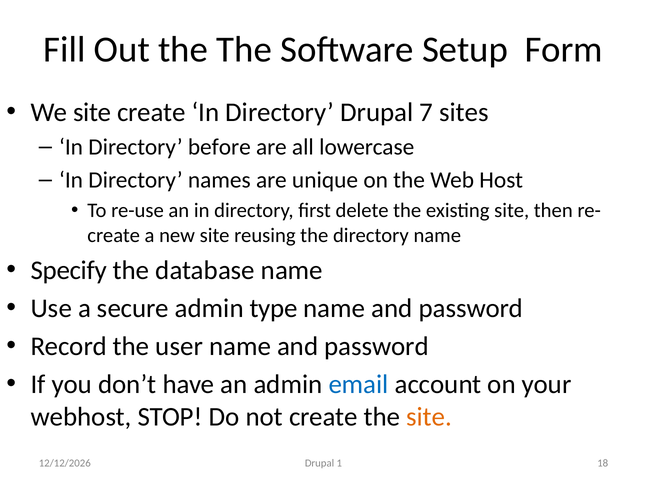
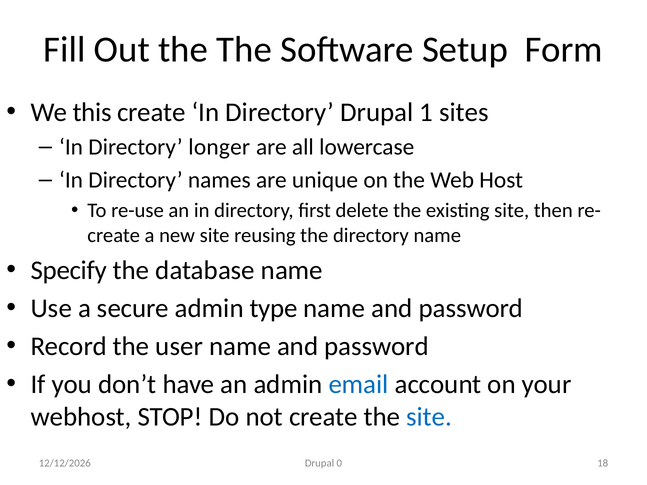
We site: site -> this
7: 7 -> 1
before: before -> longer
site at (429, 417) colour: orange -> blue
1: 1 -> 0
